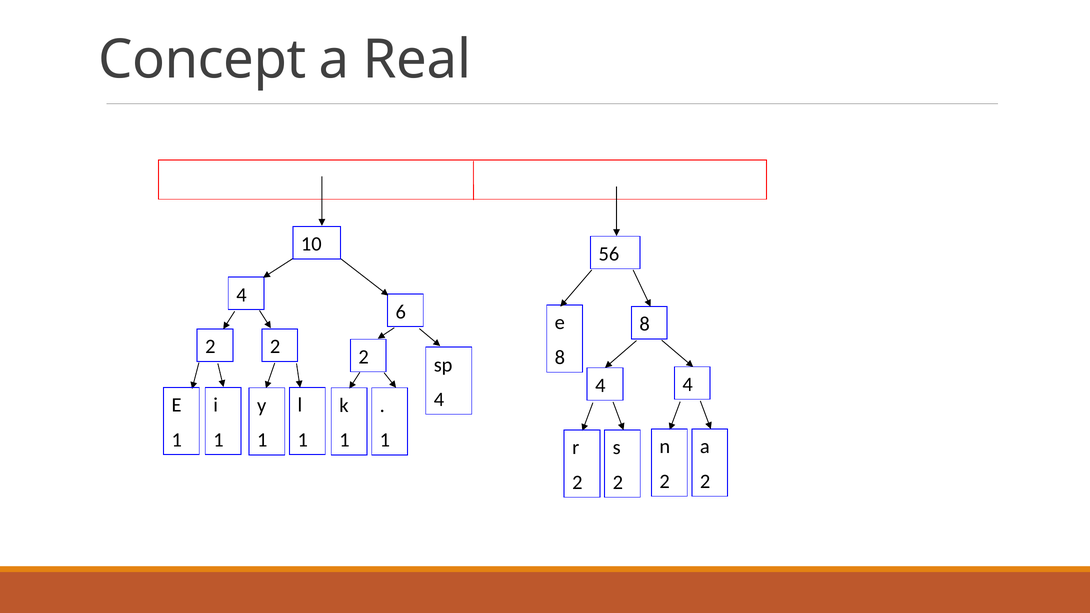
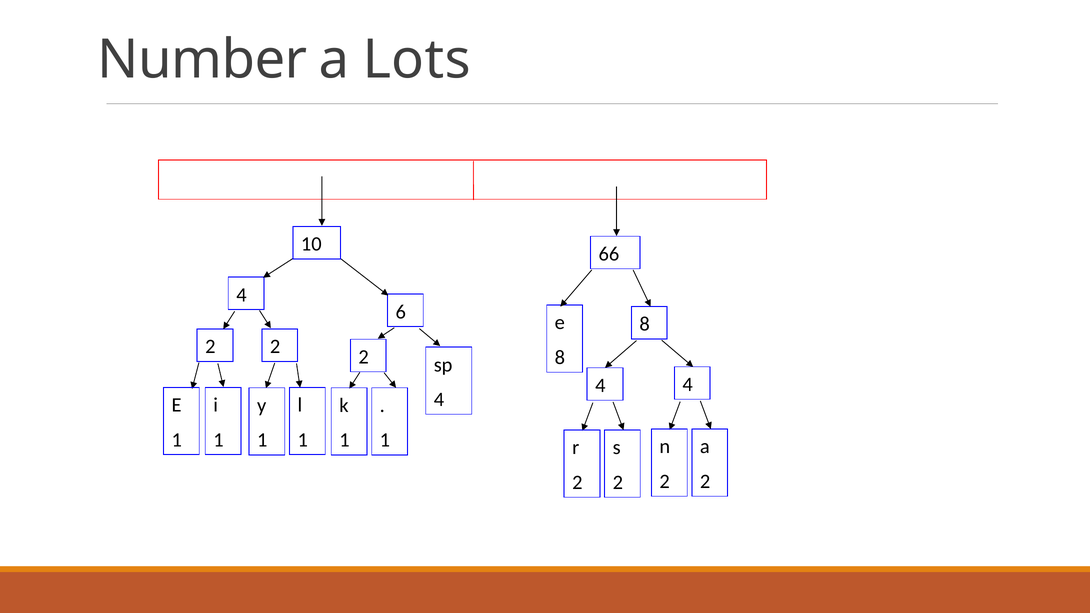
Concept: Concept -> Number
Real: Real -> Lots
56: 56 -> 66
